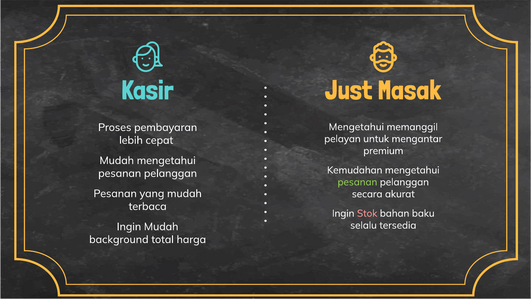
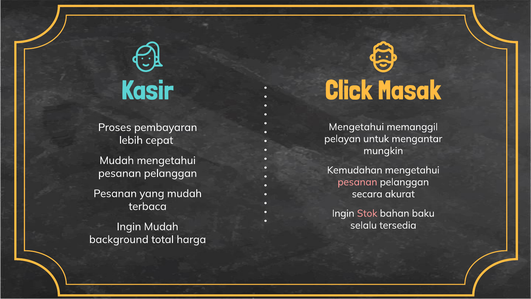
Just: Just -> Click
premium: premium -> mungkin
pesanan at (357, 182) colour: light green -> pink
